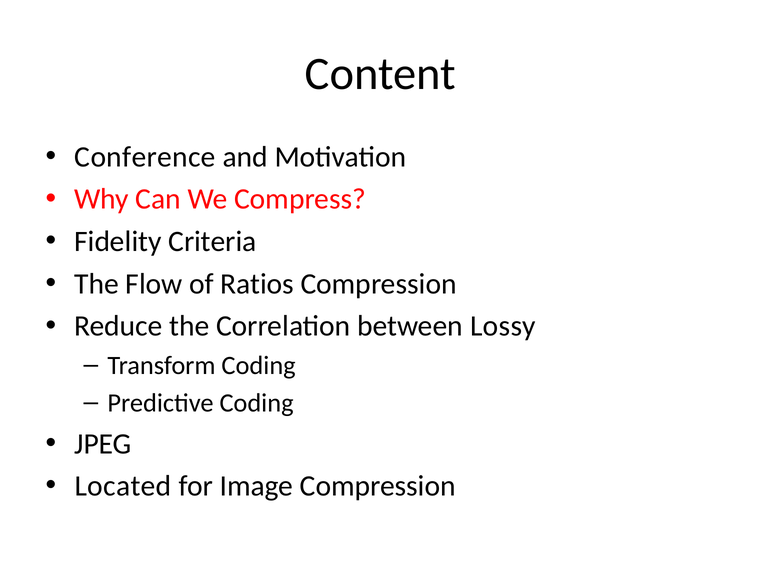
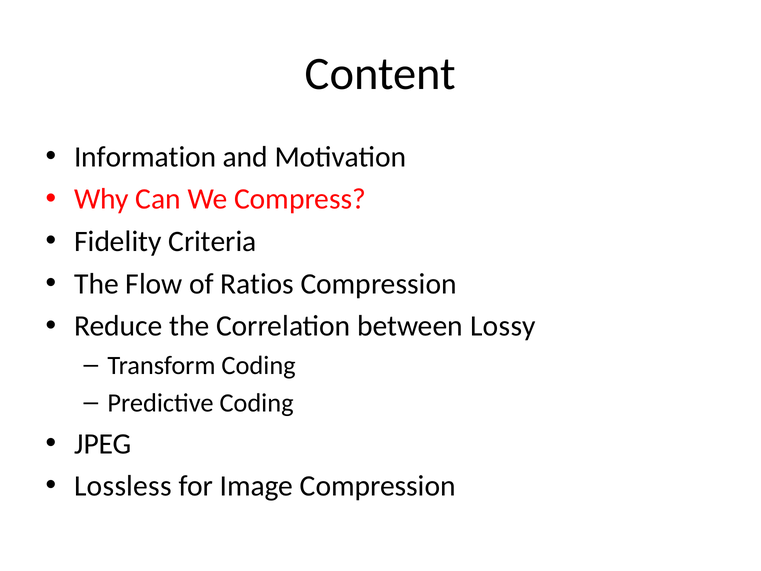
Conference: Conference -> Information
Located: Located -> Lossless
